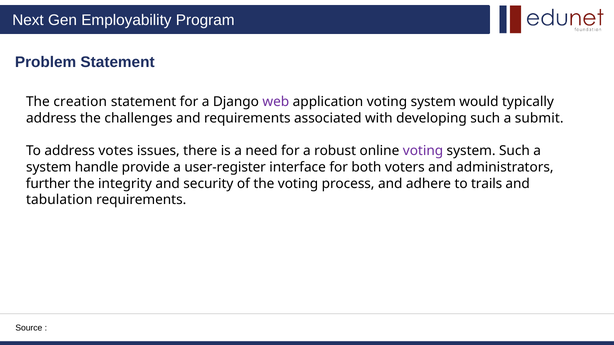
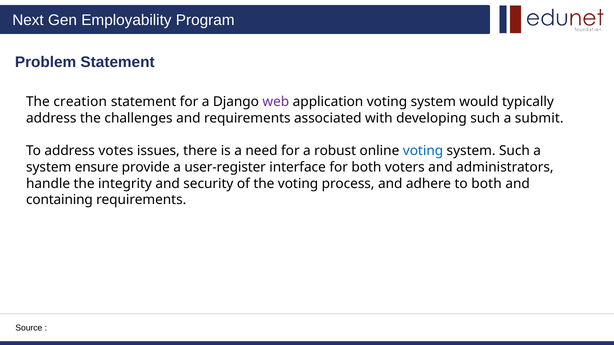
voting at (423, 151) colour: purple -> blue
handle: handle -> ensure
further: further -> handle
to trails: trails -> both
tabulation: tabulation -> containing
